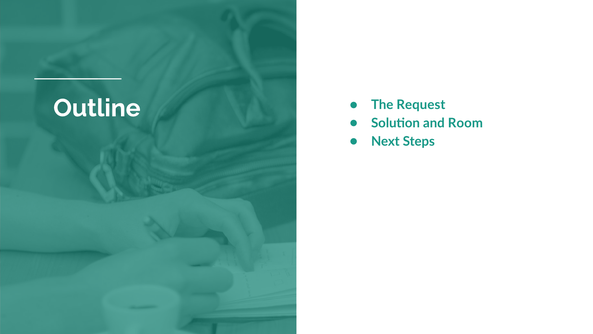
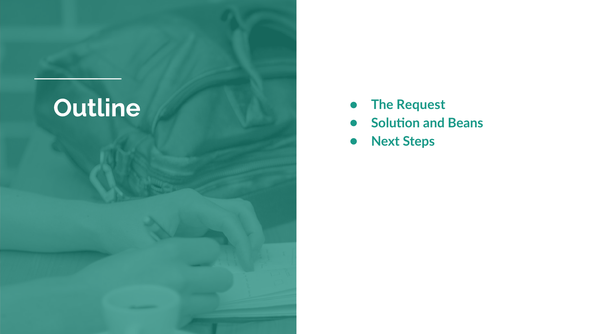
Room: Room -> Beans
